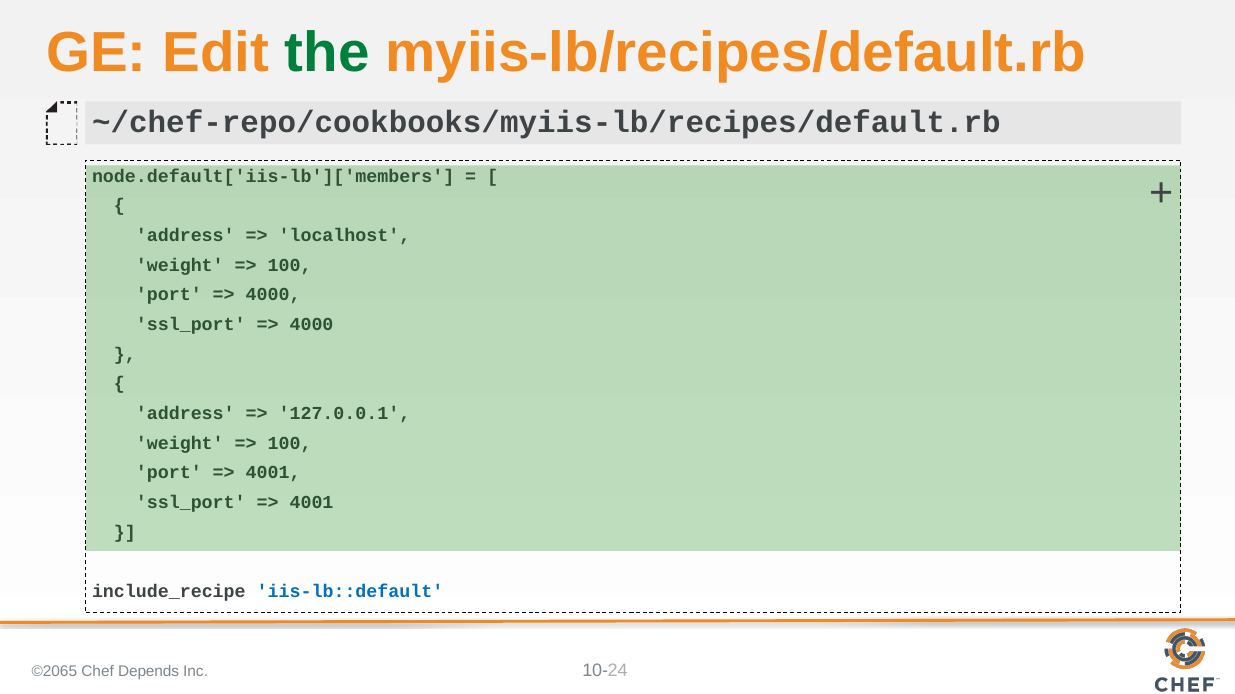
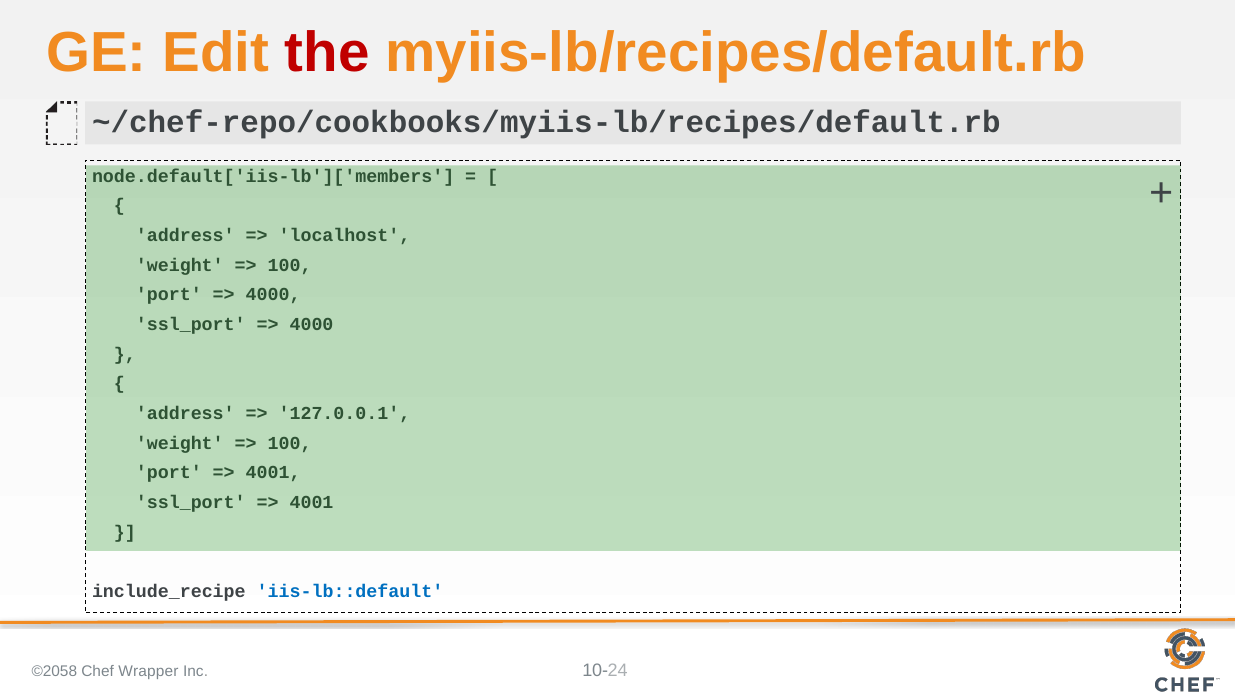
the colour: green -> red
©2065: ©2065 -> ©2058
Depends: Depends -> Wrapper
